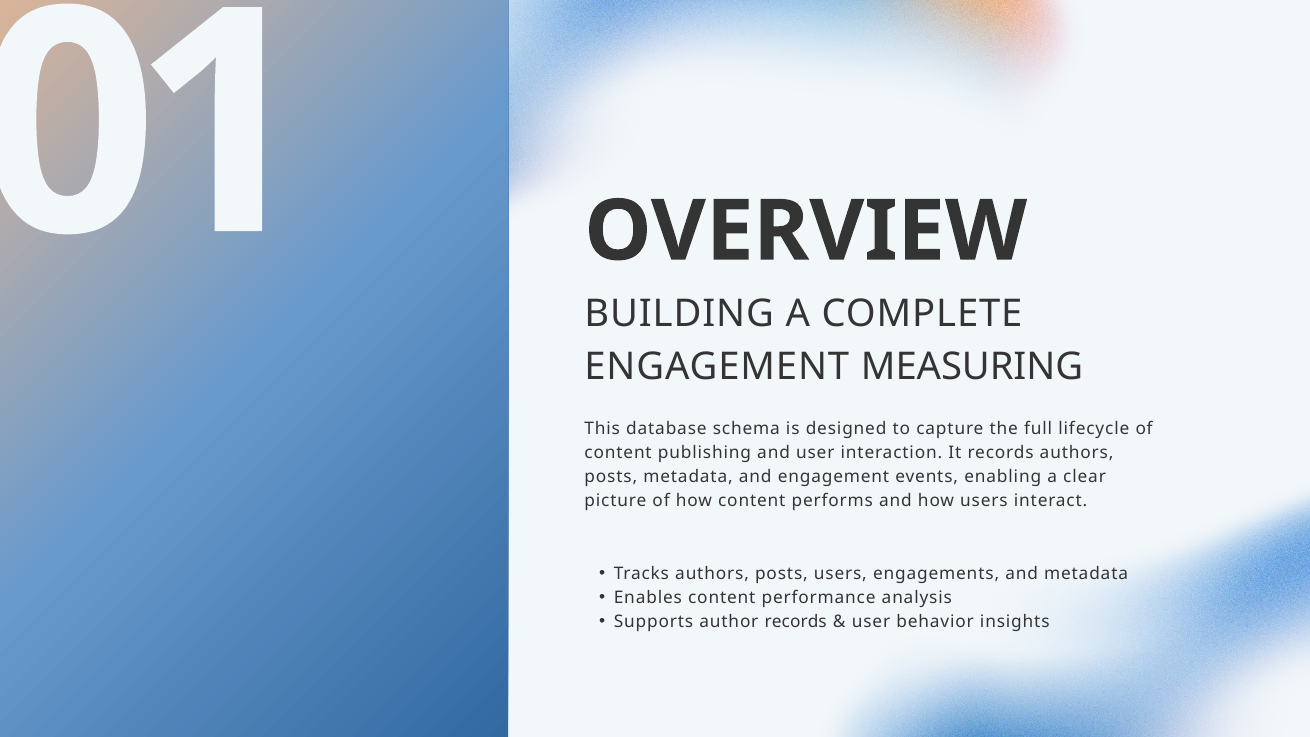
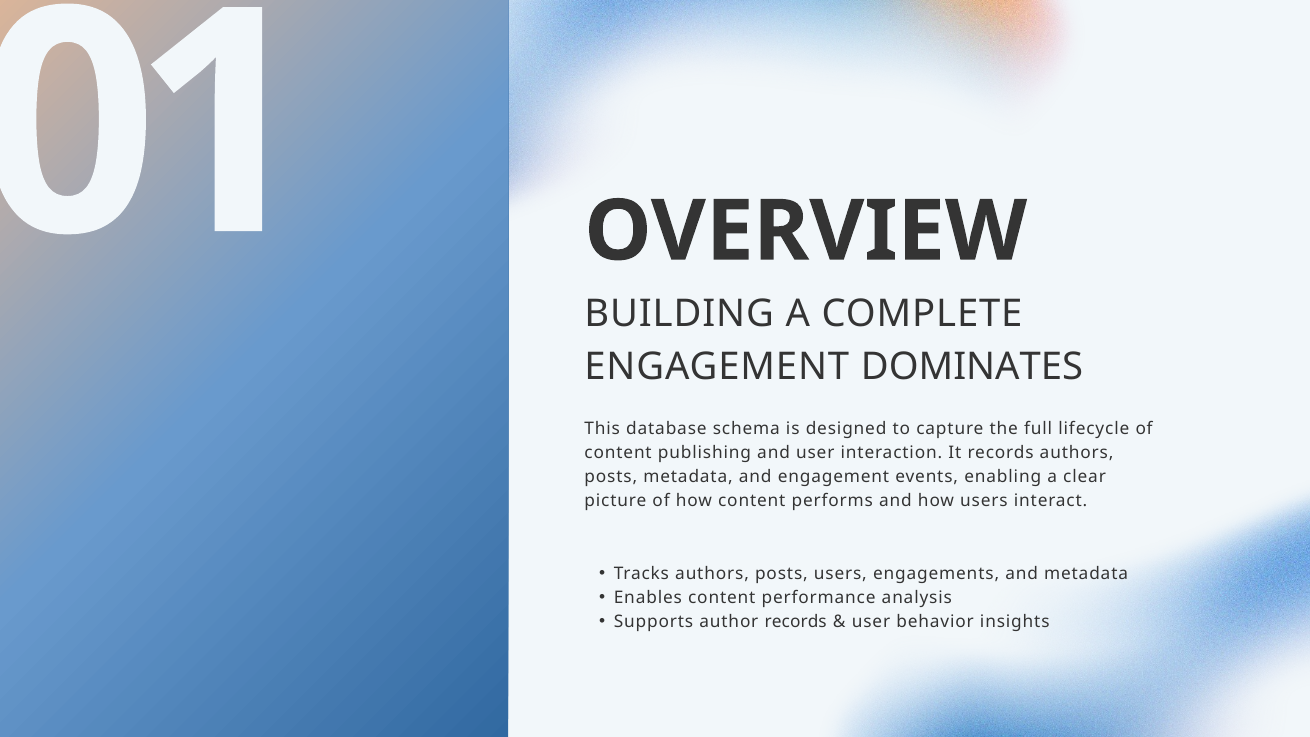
MEASURING: MEASURING -> DOMINATES
